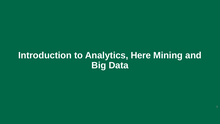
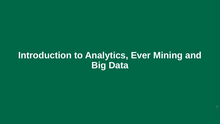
Here: Here -> Ever
